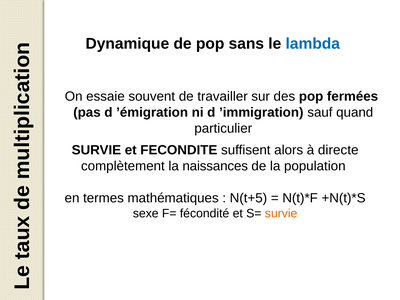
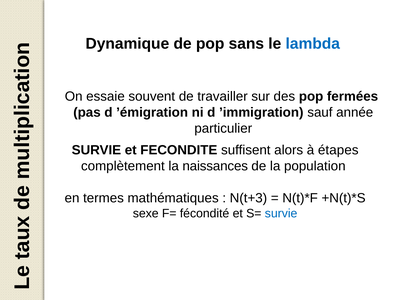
quand: quand -> année
directe: directe -> étapes
N(t+5: N(t+5 -> N(t+3
survie at (281, 213) colour: orange -> blue
